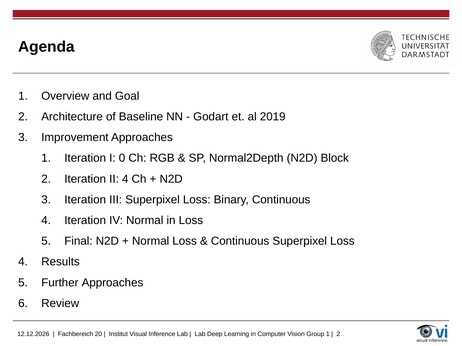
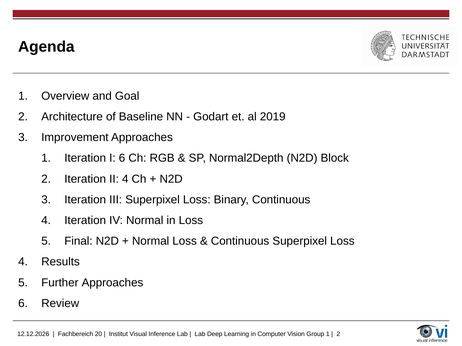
I 0: 0 -> 6
